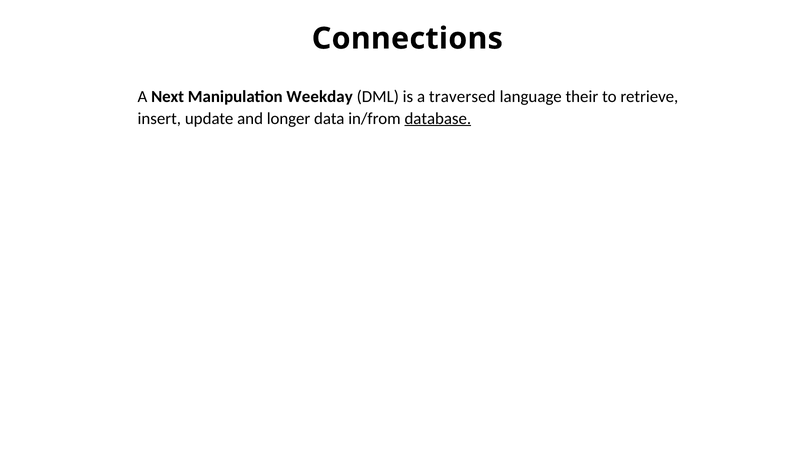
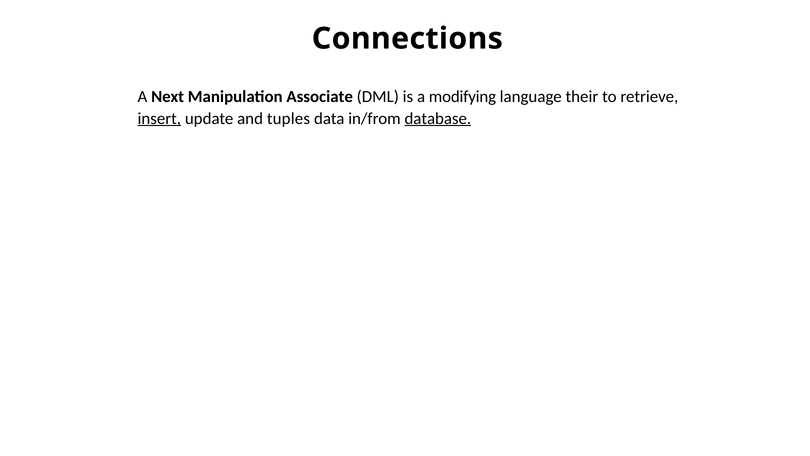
Weekday: Weekday -> Associate
traversed: traversed -> modifying
insert underline: none -> present
longer: longer -> tuples
